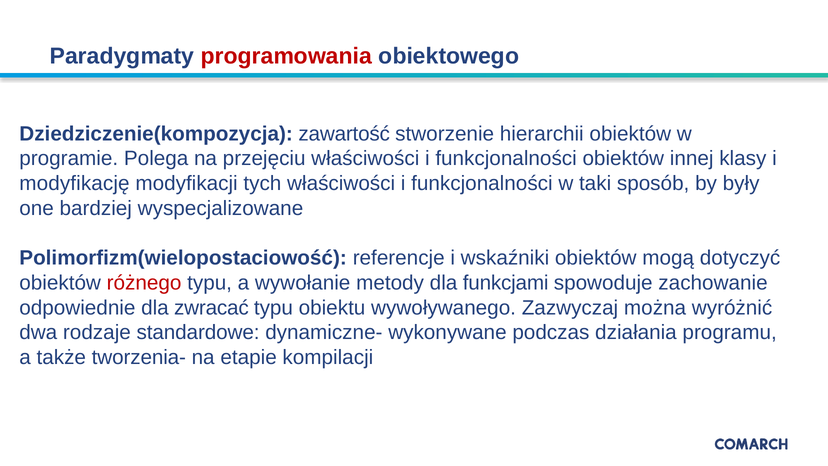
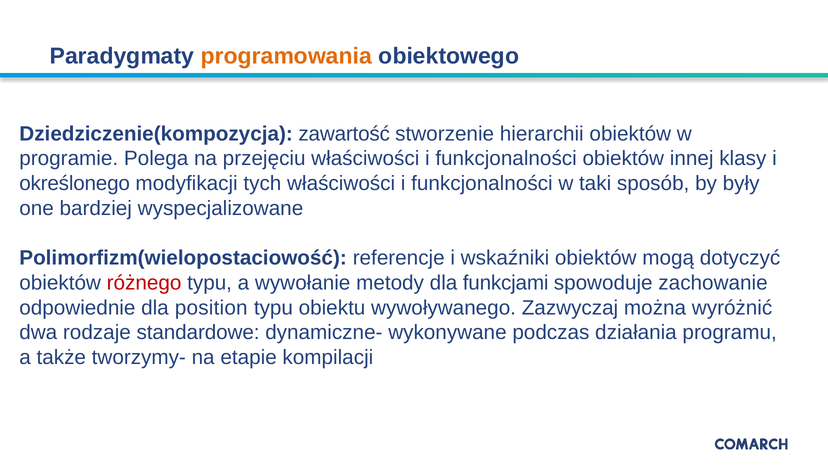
programowania colour: red -> orange
modyfikację: modyfikację -> określonego
zwracać: zwracać -> position
tworzenia-: tworzenia- -> tworzymy-
